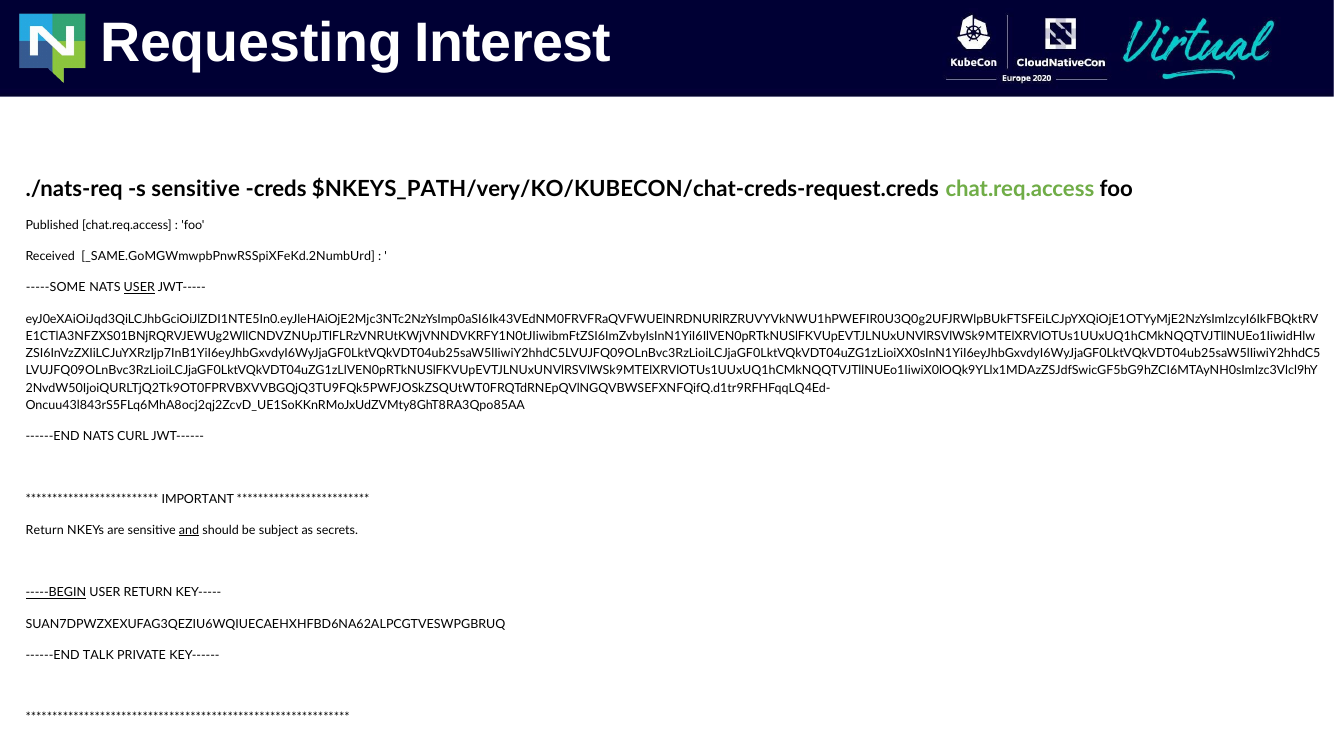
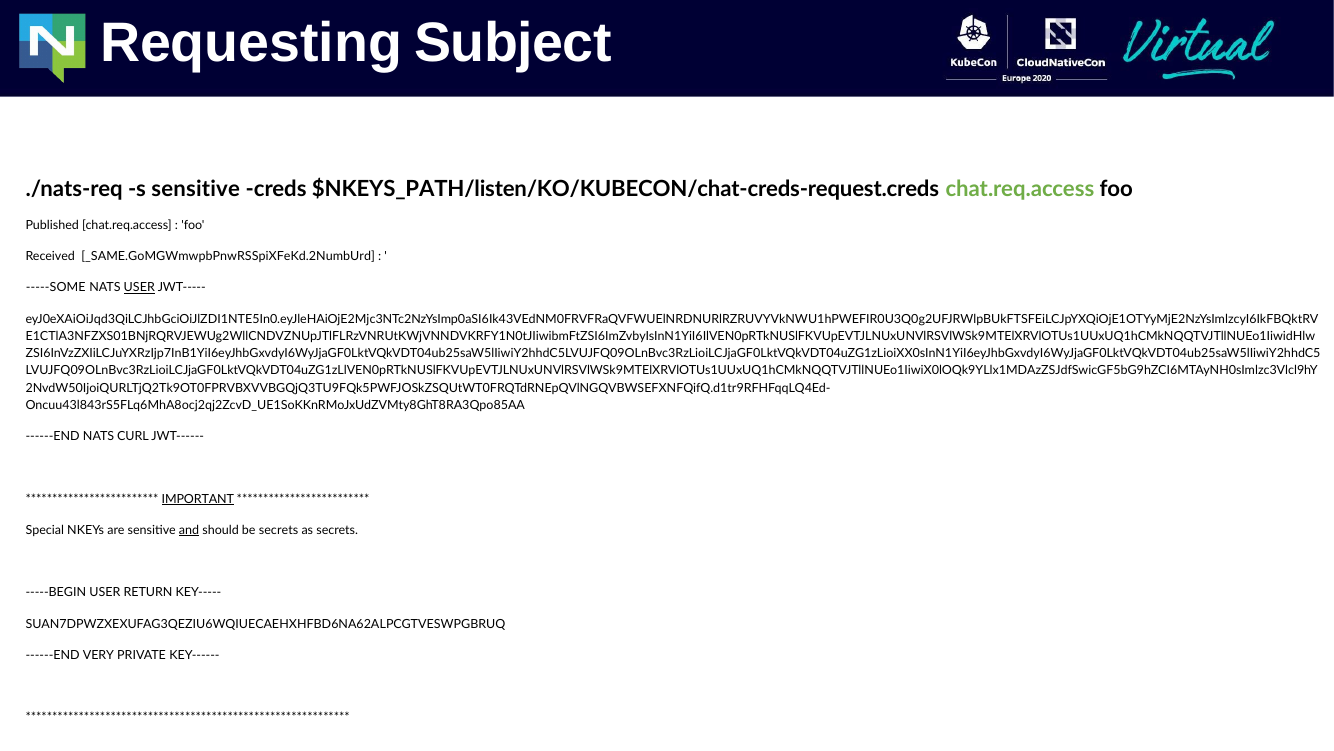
Interest: Interest -> Subject
$NKEYS_PATH/very/KO/KUBECON/chat-creds-request.creds: $NKEYS_PATH/very/KO/KUBECON/chat-creds-request.creds -> $NKEYS_PATH/listen/KO/KUBECON/chat-creds-request.creds
IMPORTANT underline: none -> present
Return at (45, 530): Return -> Special
be subject: subject -> secrets
-----BEGIN underline: present -> none
TALK: TALK -> VERY
